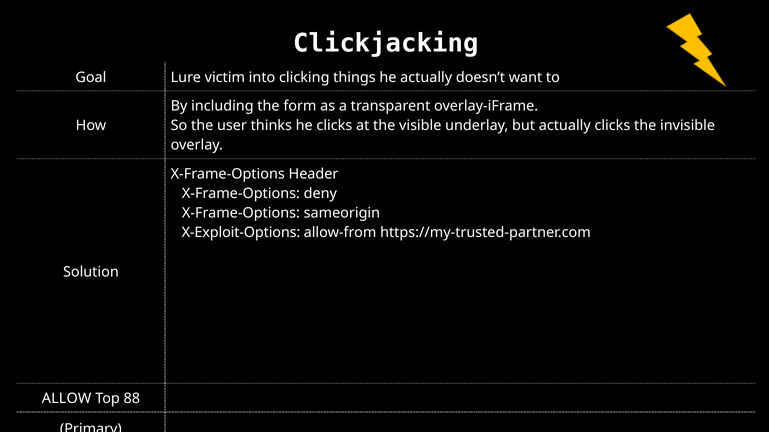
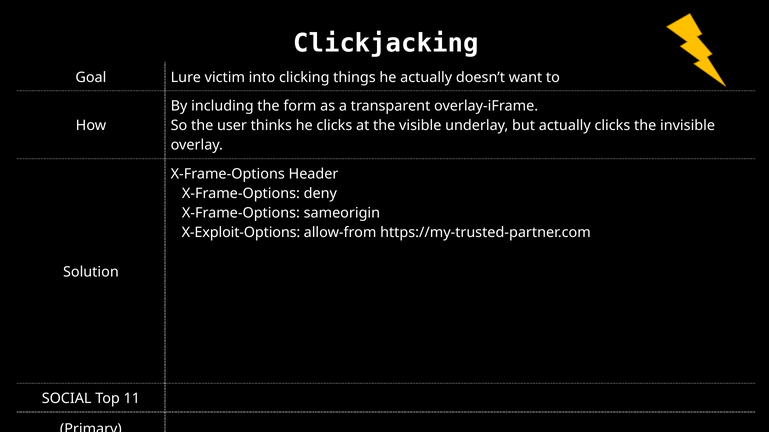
ALLOW: ALLOW -> SOCIAL
88: 88 -> 11
